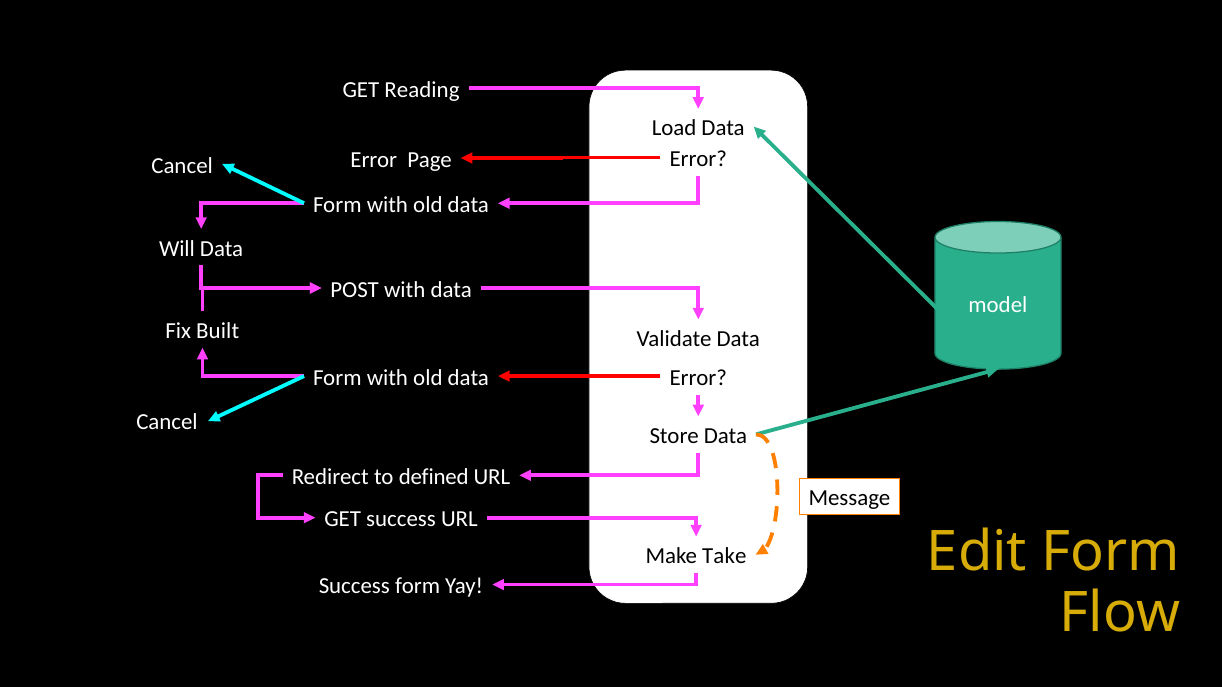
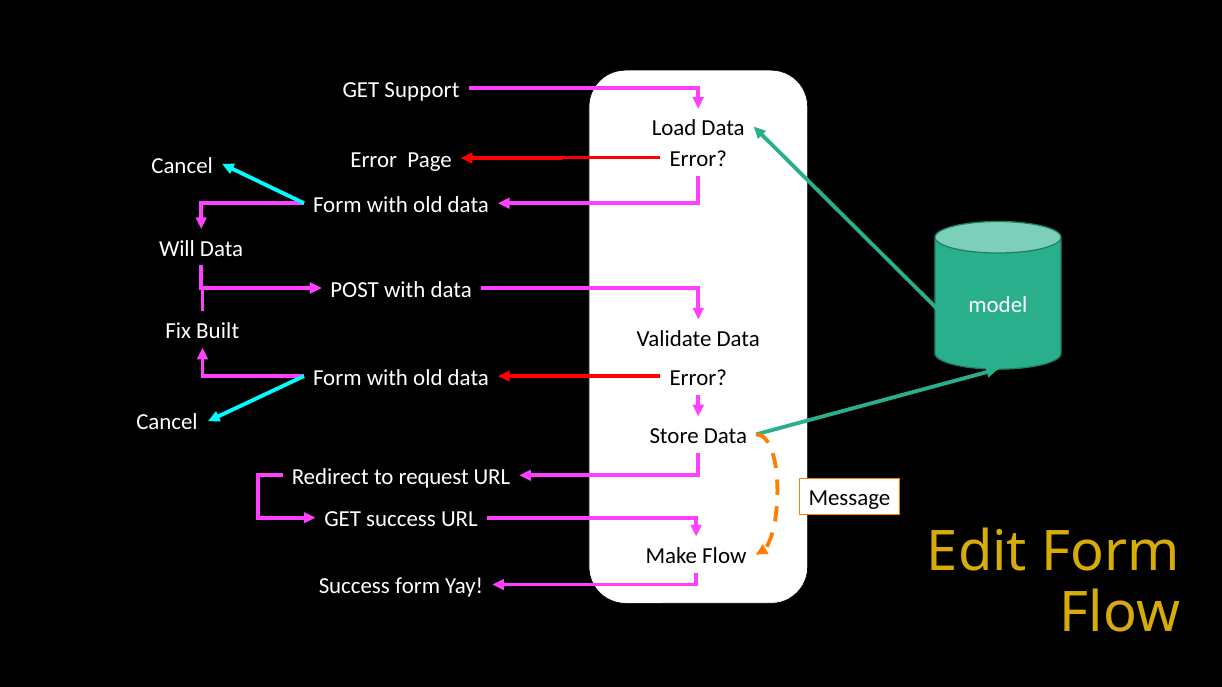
Reading: Reading -> Support
defined: defined -> request
Make Take: Take -> Flow
